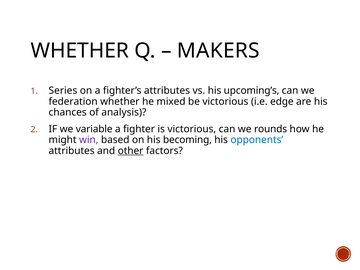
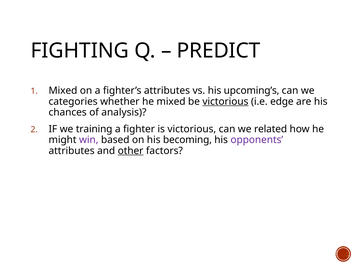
WHETHER at (80, 51): WHETHER -> FIGHTING
MAKERS: MAKERS -> PREDICT
Series at (63, 91): Series -> Mixed
federation: federation -> categories
victorious at (225, 101) underline: none -> present
variable: variable -> training
rounds: rounds -> related
opponents colour: blue -> purple
